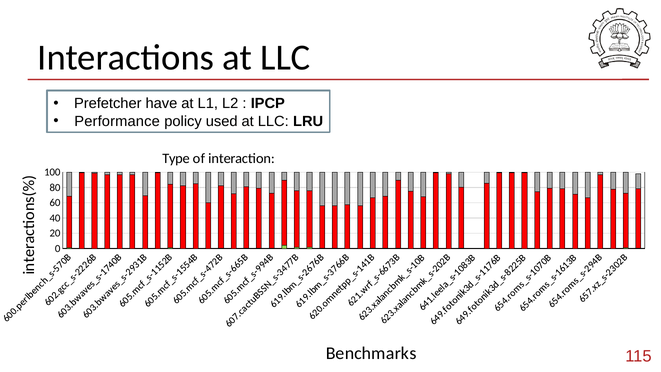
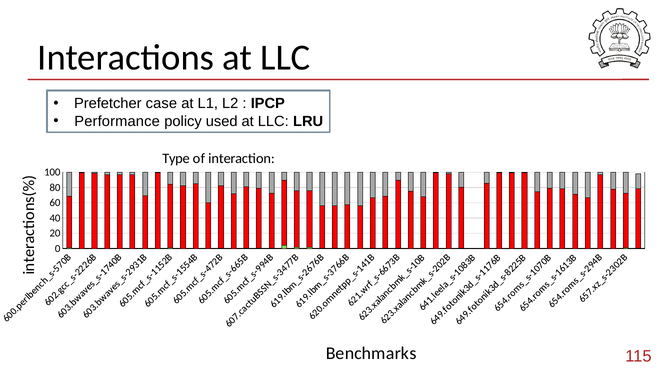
have: have -> case
